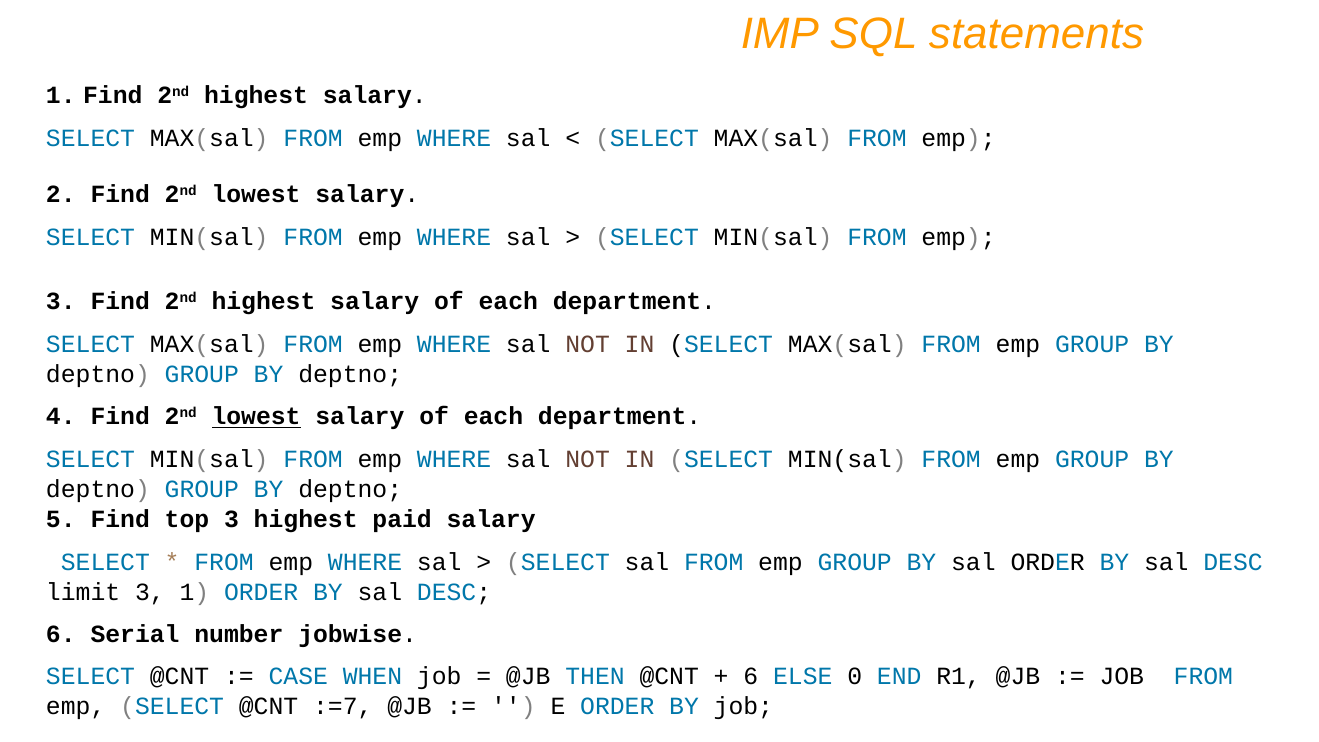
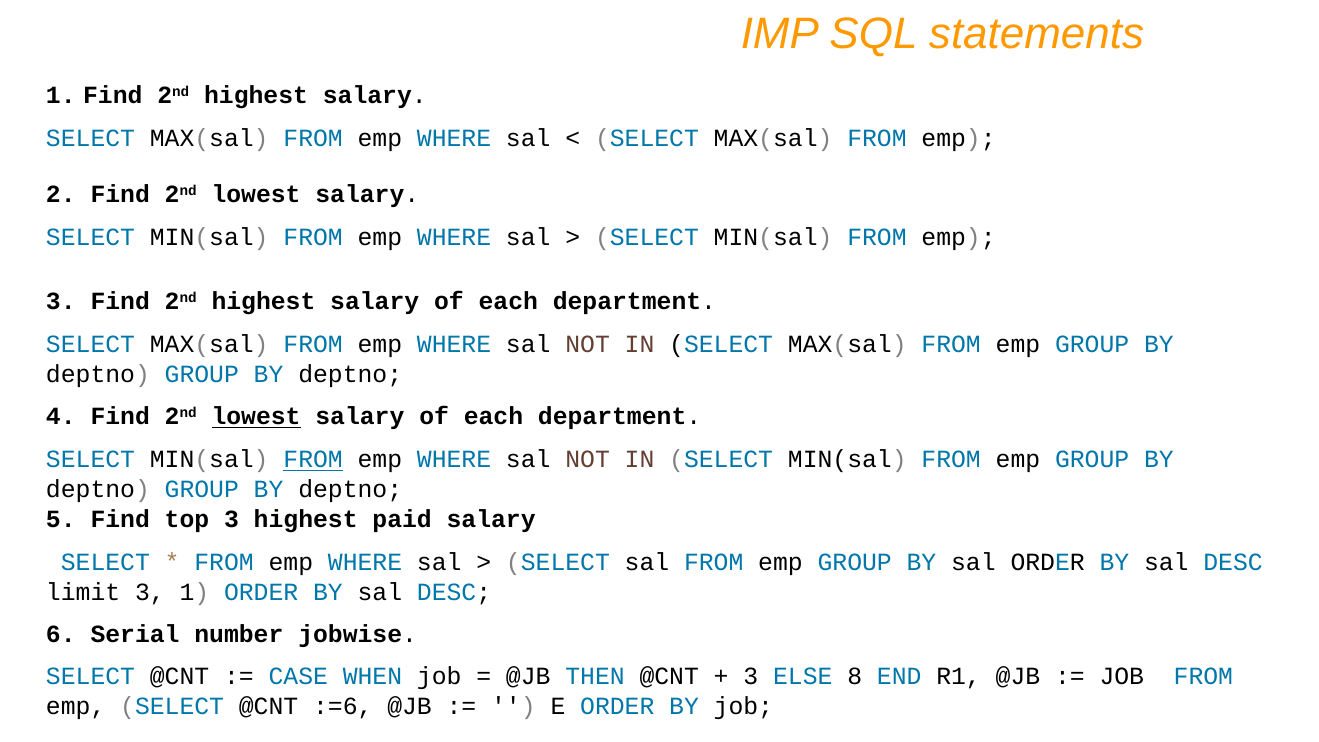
FROM at (313, 460) underline: none -> present
6 at (751, 677): 6 -> 3
0: 0 -> 8
:=7: :=7 -> :=6
